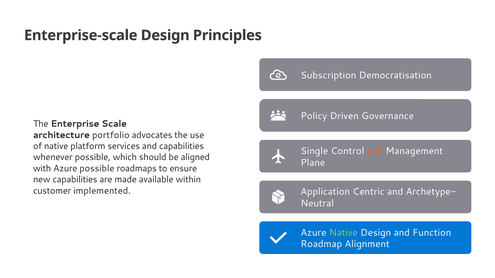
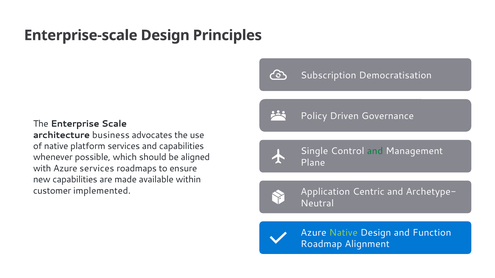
portfolio: portfolio -> business
and at (375, 151) colour: orange -> green
Azure possible: possible -> services
